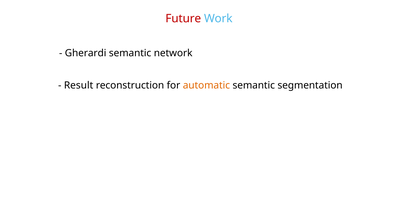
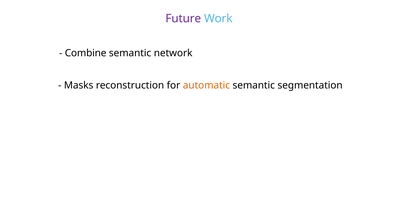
Future colour: red -> purple
Gherardi: Gherardi -> Combine
Result: Result -> Masks
